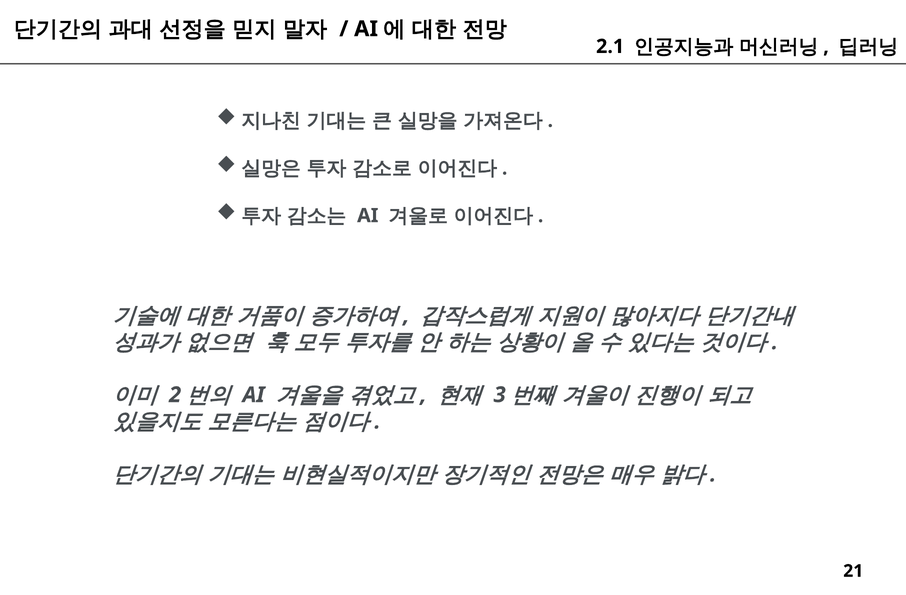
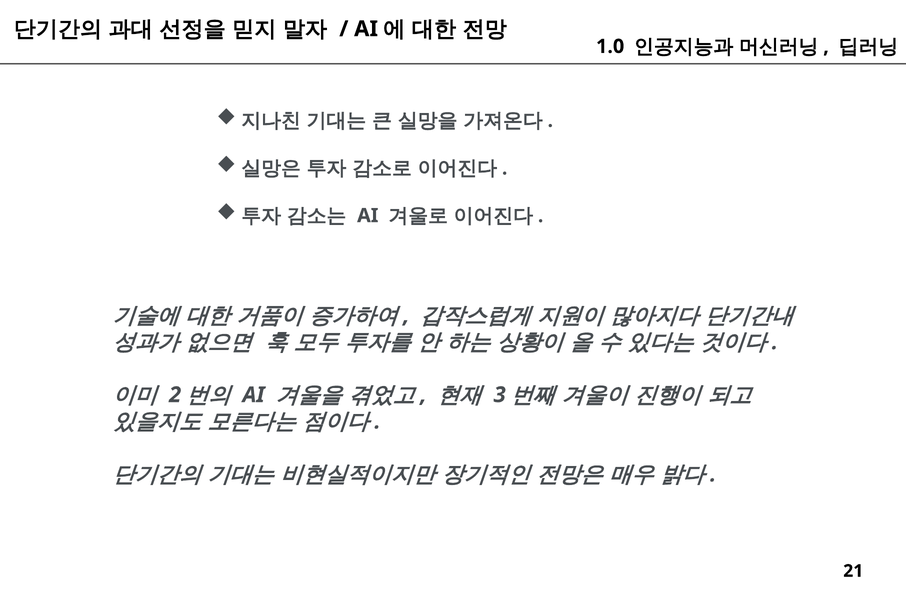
2.1: 2.1 -> 1.0
